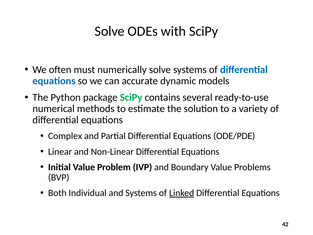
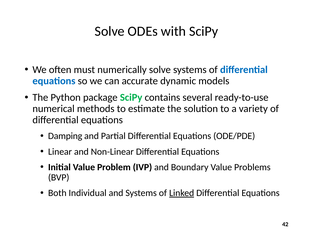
Complex: Complex -> Damping
